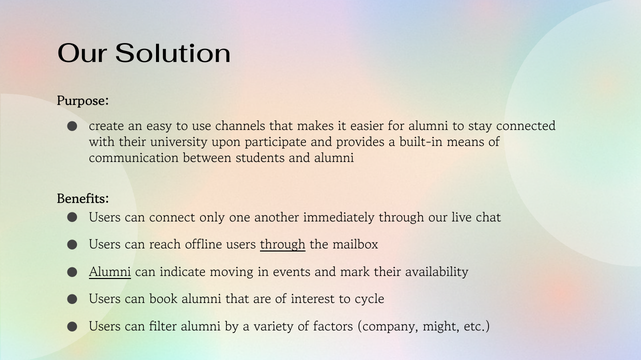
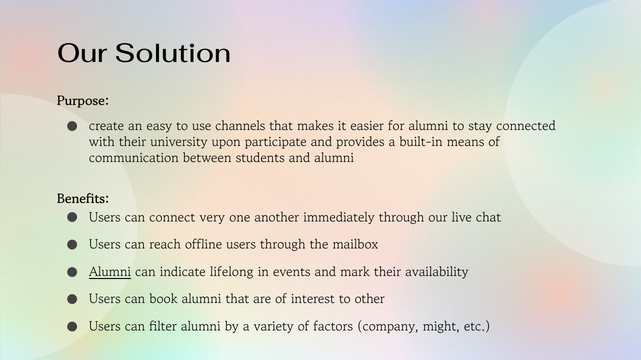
only: only -> very
through at (283, 246) underline: present -> none
moving: moving -> lifelong
cycle: cycle -> other
